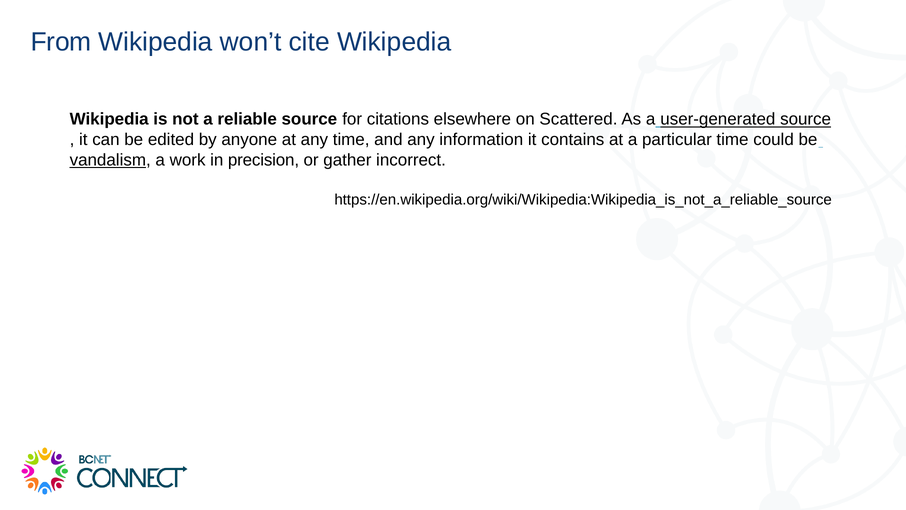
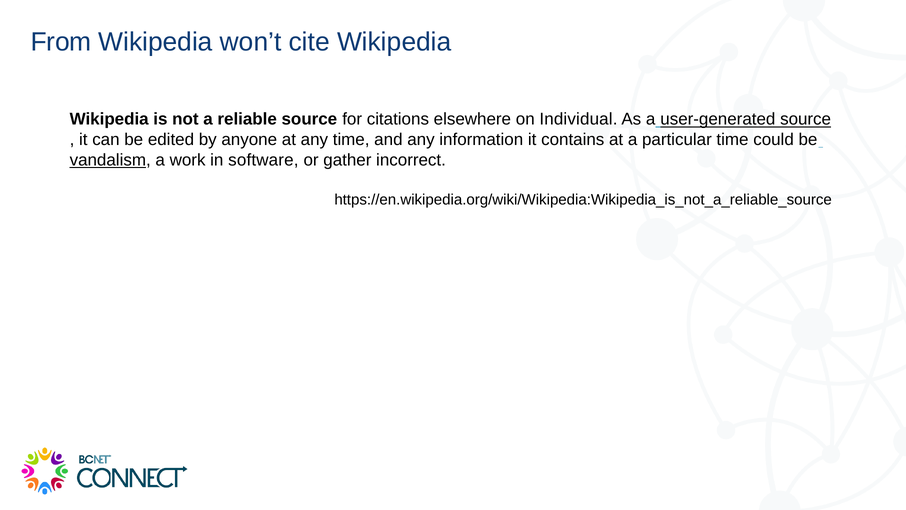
Scattered: Scattered -> Individual
precision: precision -> software
